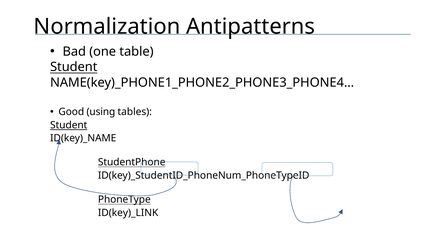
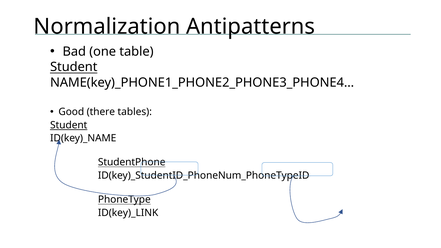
using: using -> there
